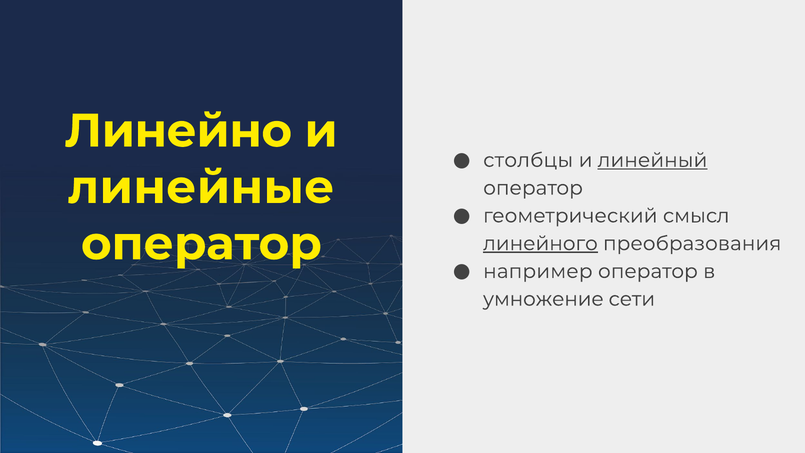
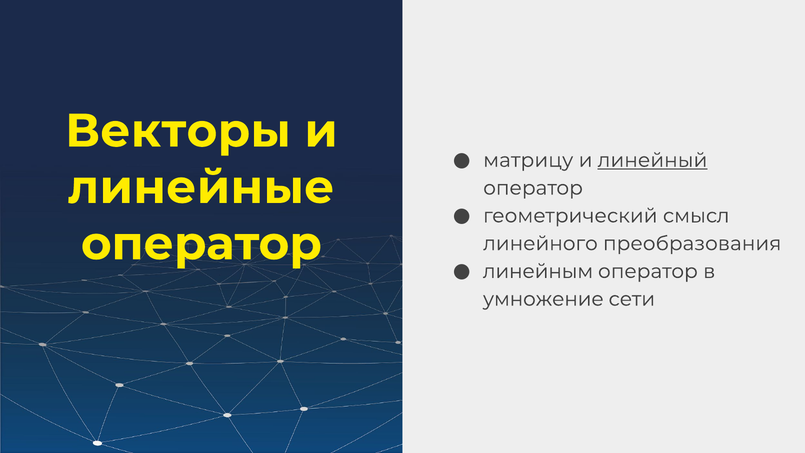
Линейно: Линейно -> Векторы
столбцы: столбцы -> матрицу
линейного underline: present -> none
например: например -> линейным
